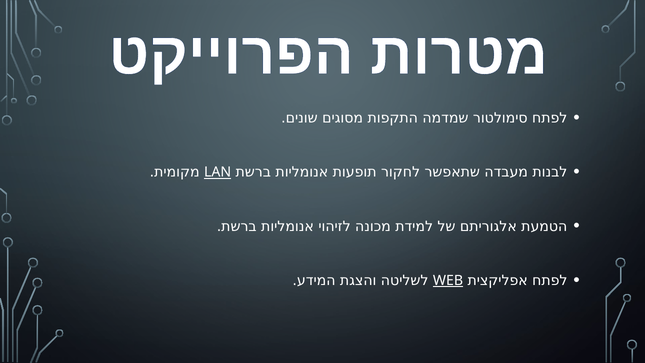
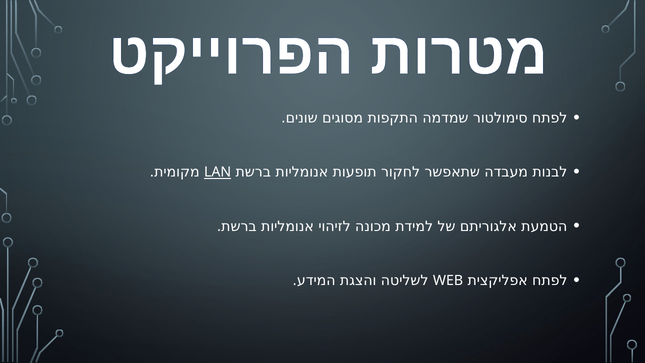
WEB underline: present -> none
